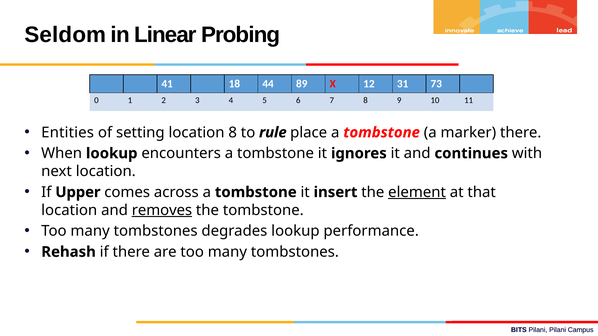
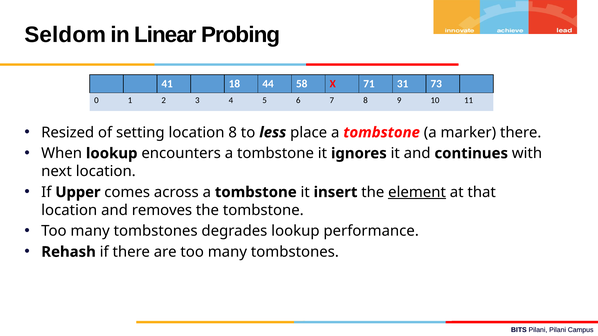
89: 89 -> 58
12: 12 -> 71
Entities: Entities -> Resized
rule: rule -> less
removes underline: present -> none
